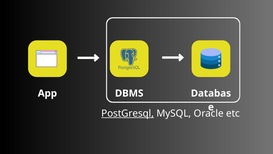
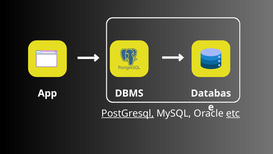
etc underline: none -> present
